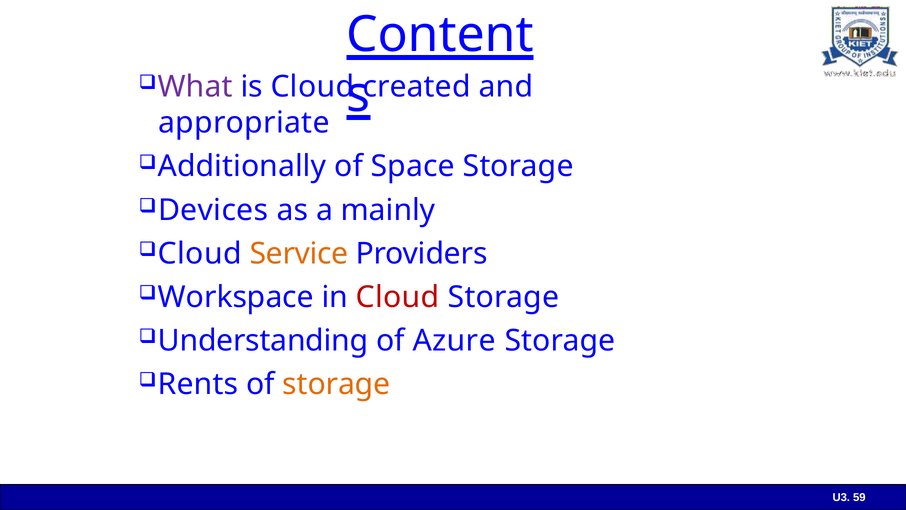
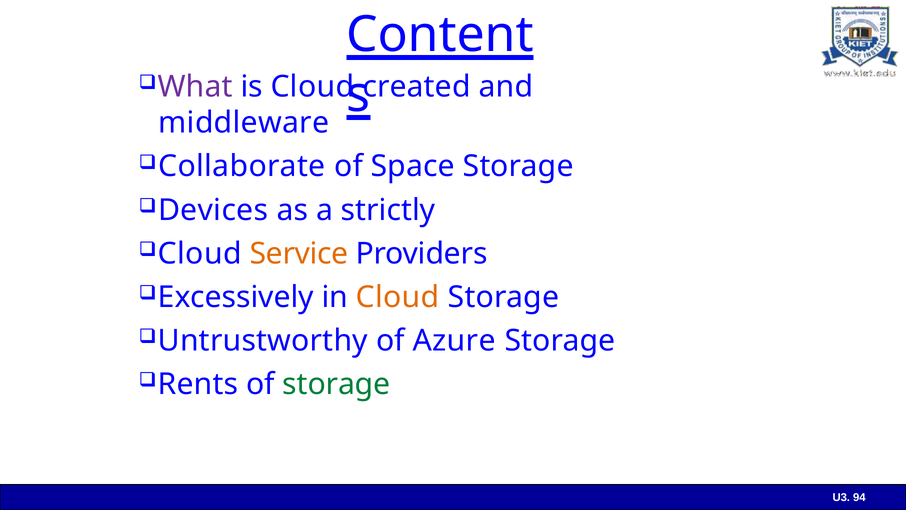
appropriate: appropriate -> middleware
Additionally: Additionally -> Collaborate
mainly: mainly -> strictly
Workspace: Workspace -> Excessively
Cloud at (398, 297) colour: red -> orange
Understanding: Understanding -> Untrustworthy
storage at (336, 384) colour: orange -> green
59: 59 -> 94
